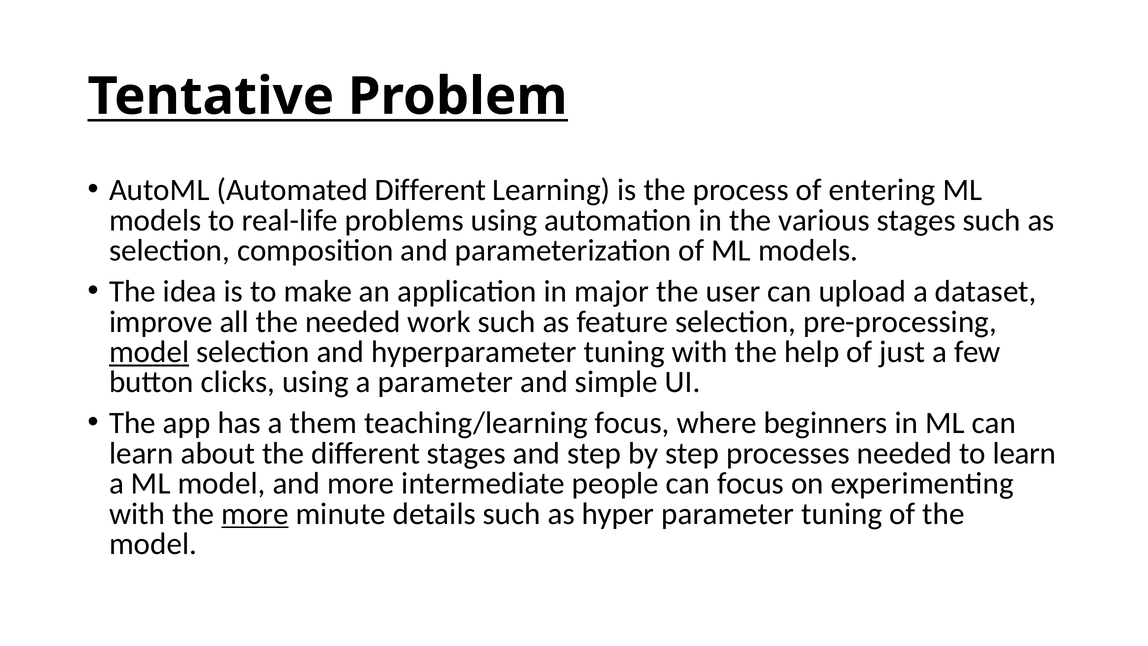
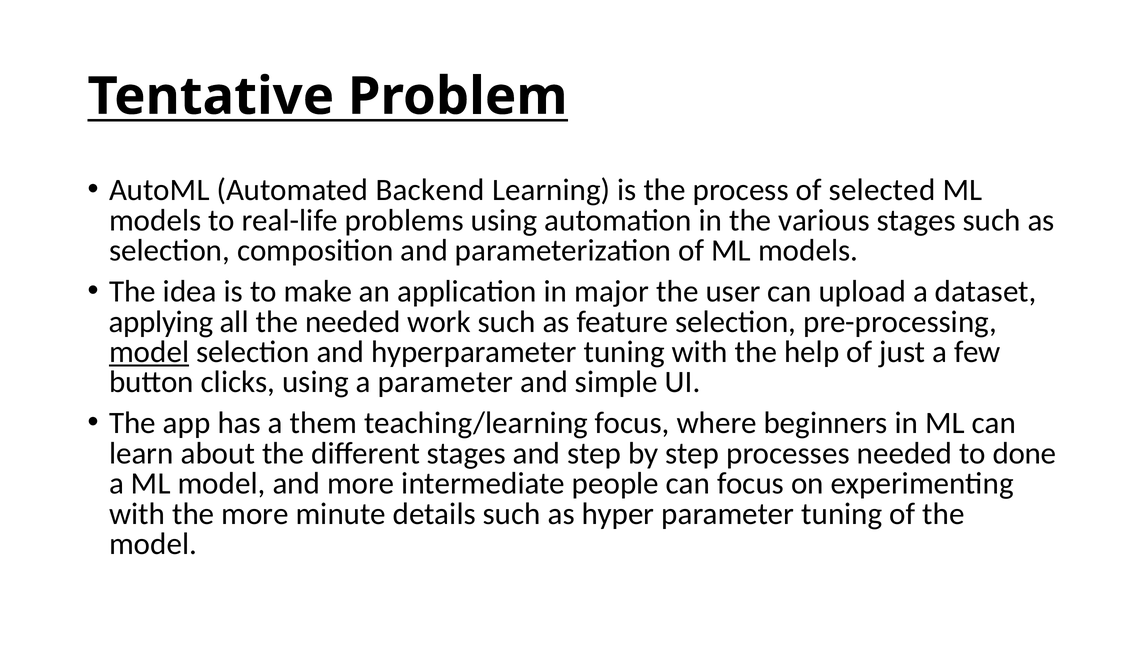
Automated Different: Different -> Backend
entering: entering -> selected
improve: improve -> applying
to learn: learn -> done
more at (255, 514) underline: present -> none
